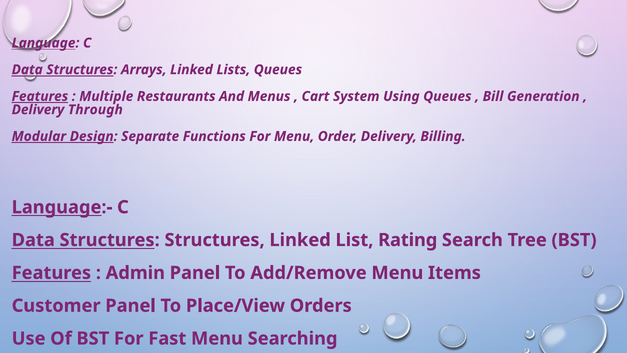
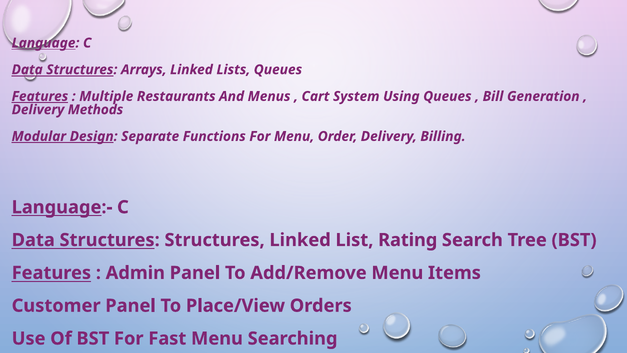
Through: Through -> Methods
